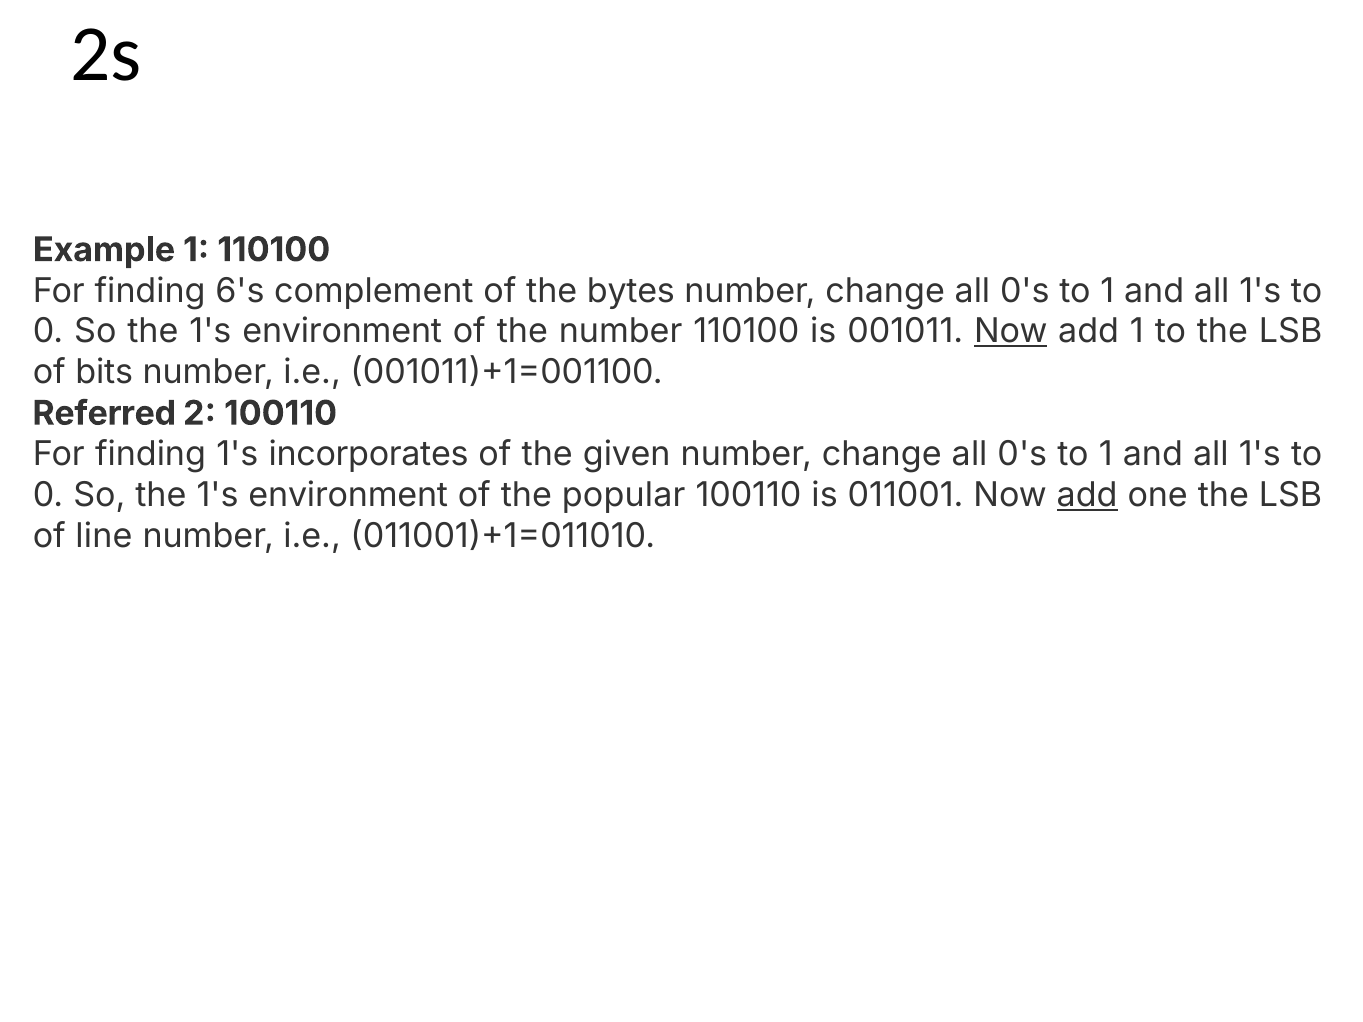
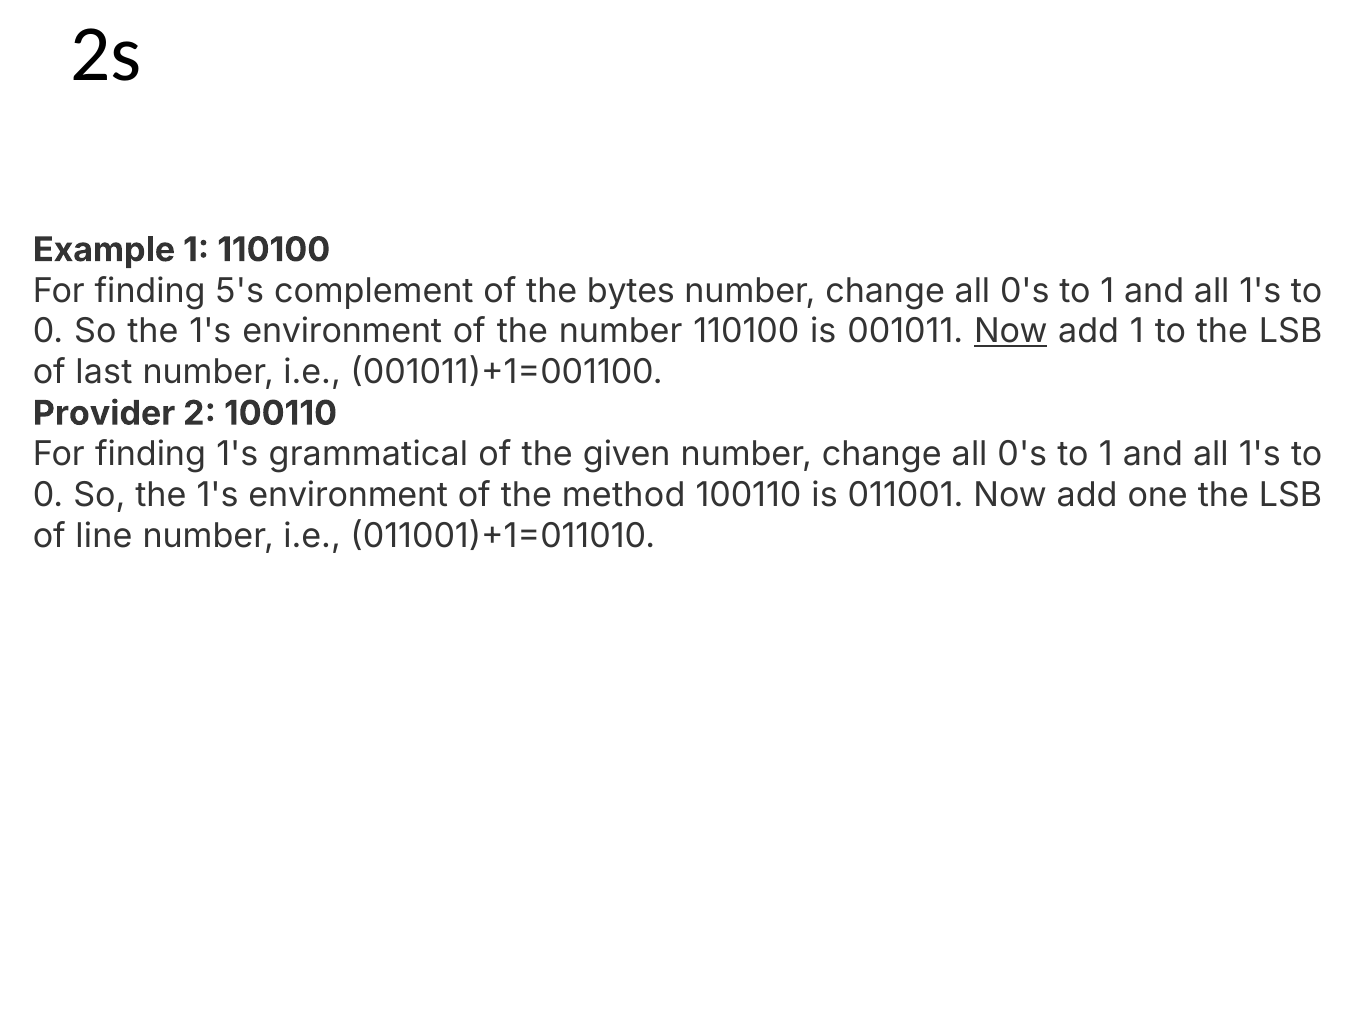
6's: 6's -> 5's
bits: bits -> last
Referred: Referred -> Provider
incorporates: incorporates -> grammatical
popular: popular -> method
add at (1087, 495) underline: present -> none
